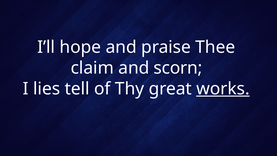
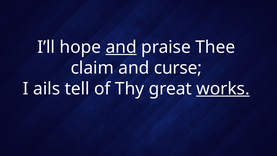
and at (121, 47) underline: none -> present
scorn: scorn -> curse
lies: lies -> ails
